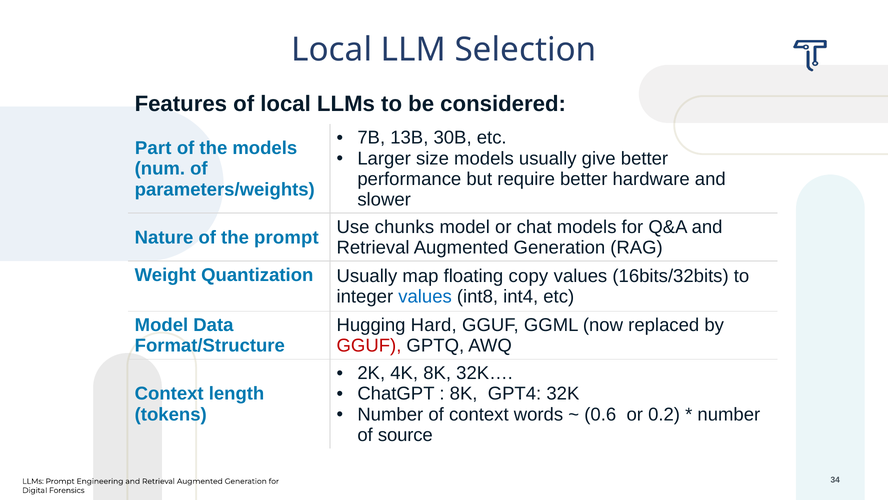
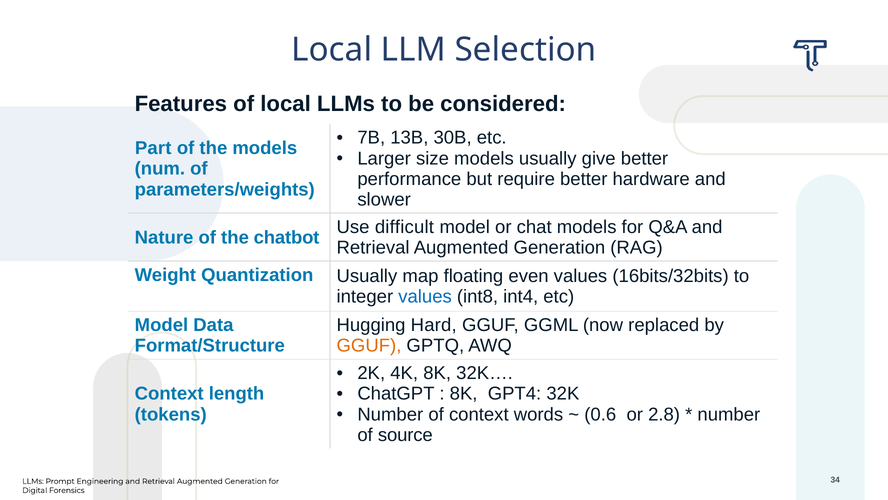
chunks: chunks -> difficult
the prompt: prompt -> chatbot
copy: copy -> even
GGUF at (369, 345) colour: red -> orange
0.2: 0.2 -> 2.8
